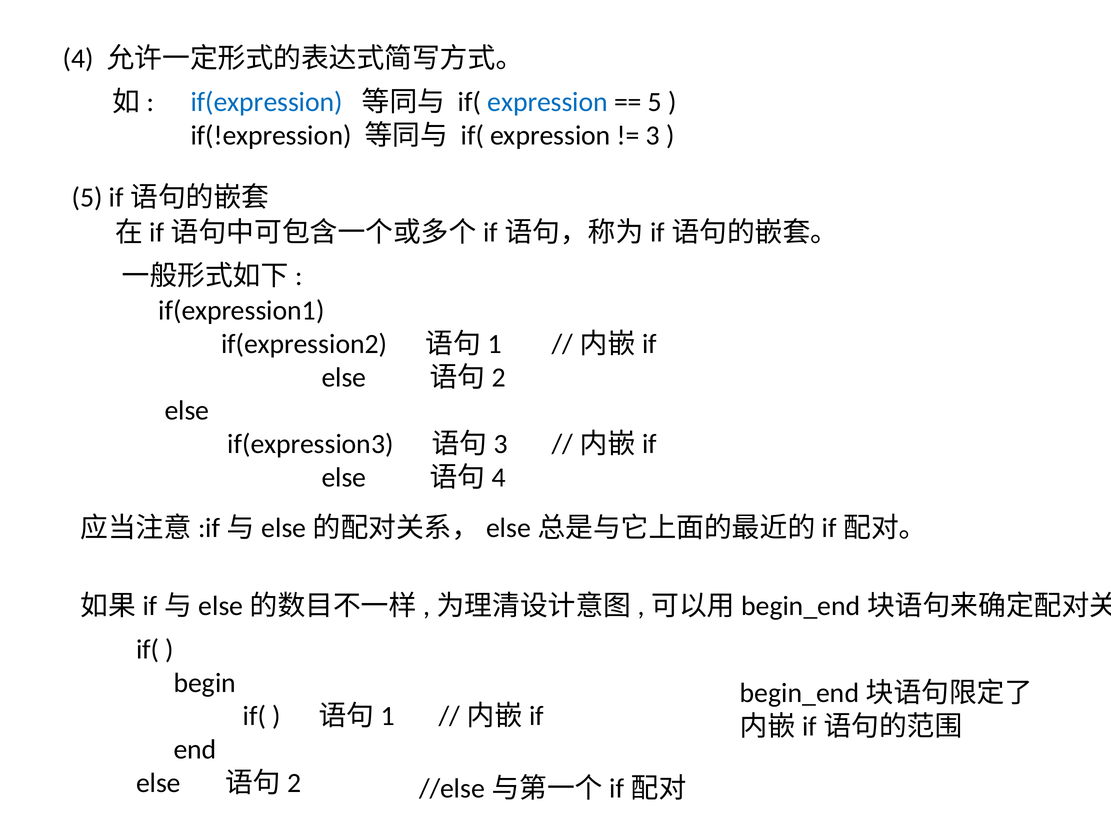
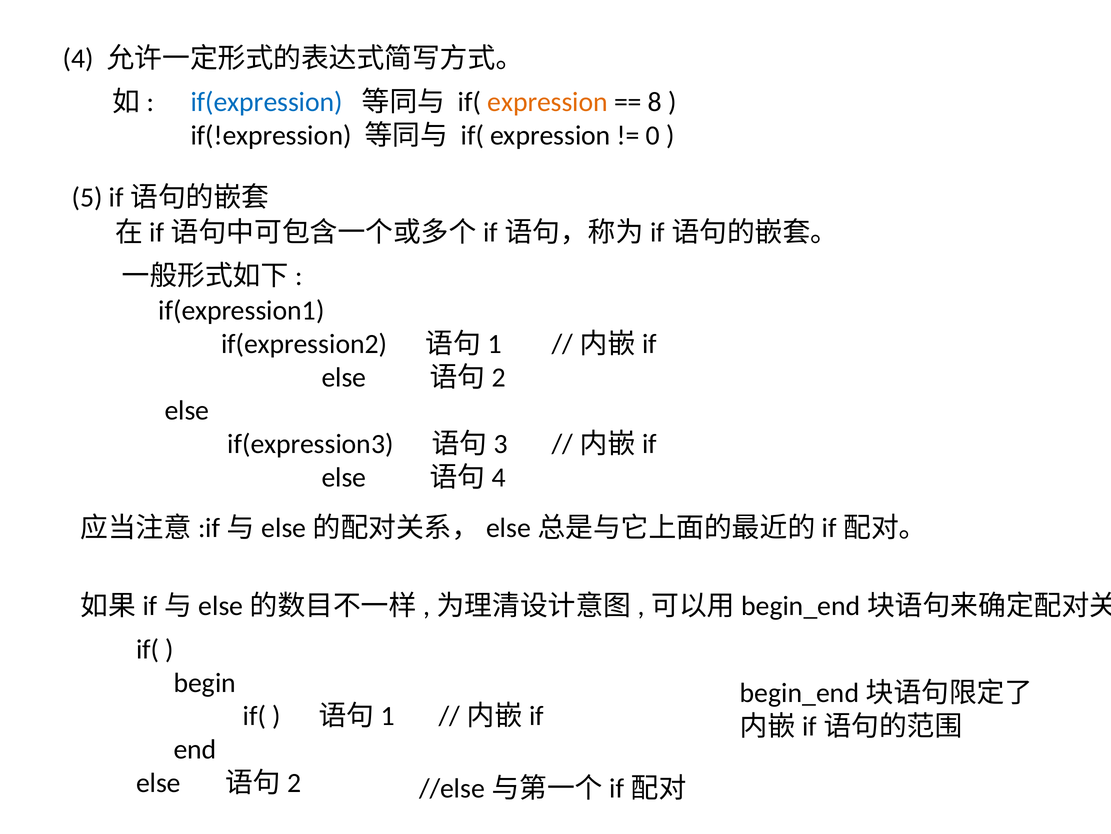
expression at (548, 102) colour: blue -> orange
5 at (655, 102): 5 -> 8
3: 3 -> 0
